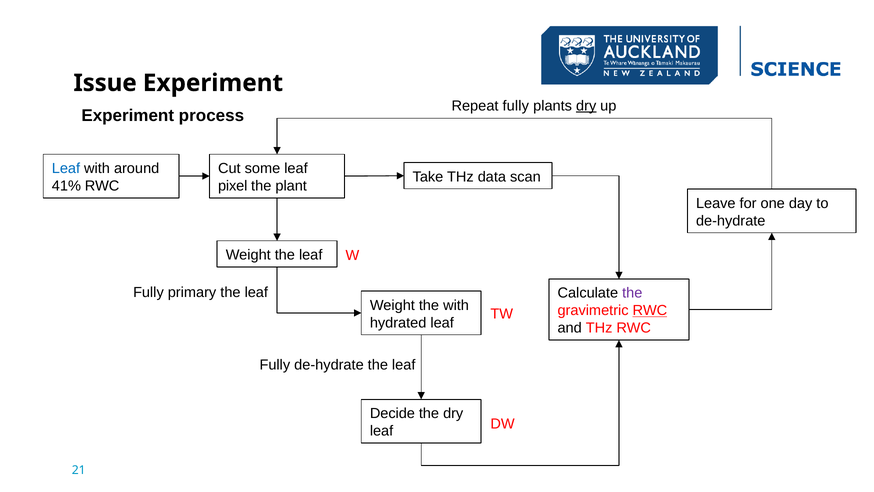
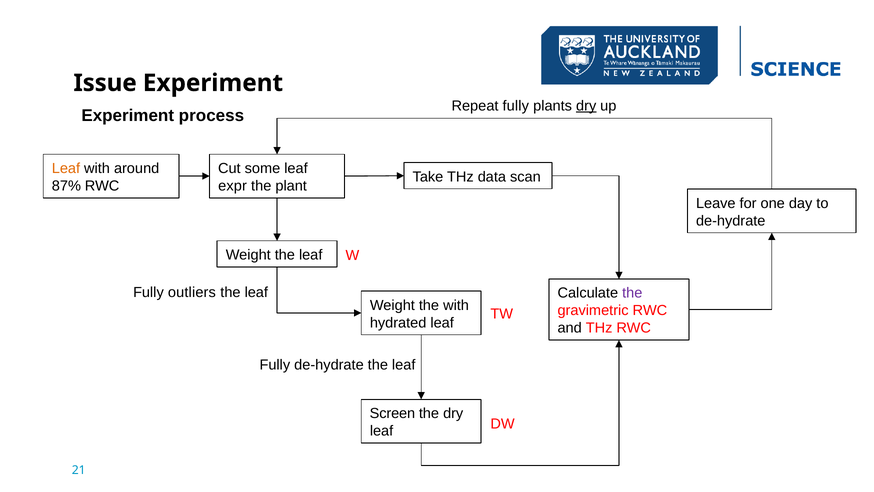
Leaf at (66, 168) colour: blue -> orange
41%: 41% -> 87%
pixel: pixel -> expr
primary: primary -> outliers
RWC at (650, 310) underline: present -> none
Decide: Decide -> Screen
